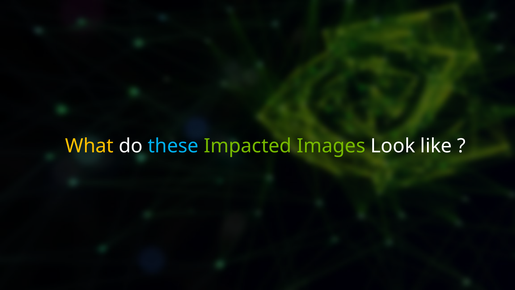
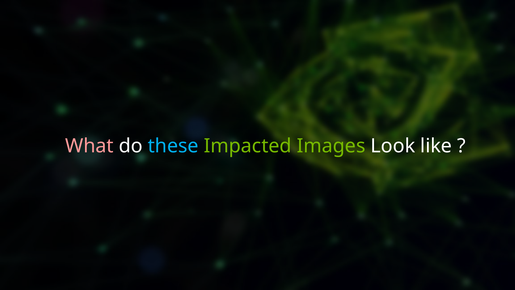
What colour: yellow -> pink
